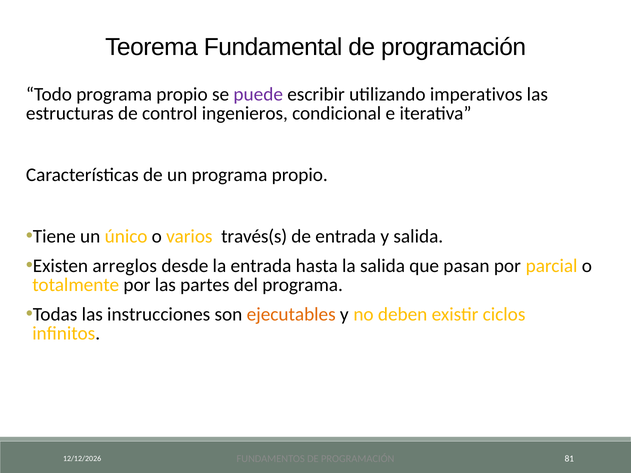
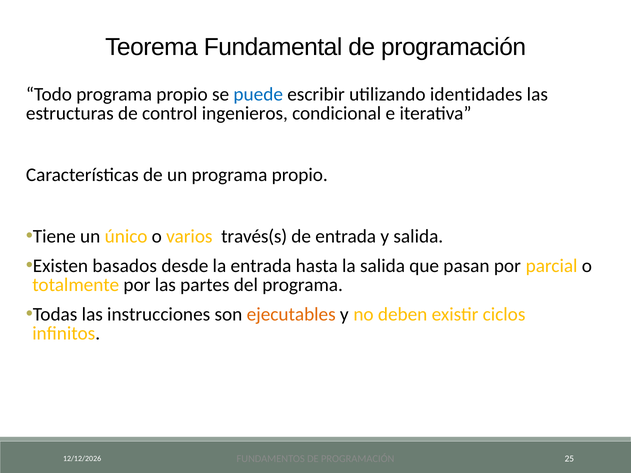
puede colour: purple -> blue
imperativos: imperativos -> identidades
arreglos: arreglos -> basados
81: 81 -> 25
